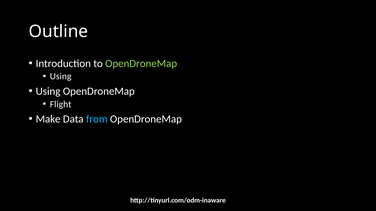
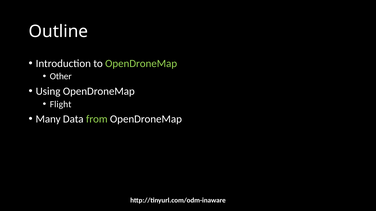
Using at (61, 77): Using -> Other
Make: Make -> Many
from colour: light blue -> light green
